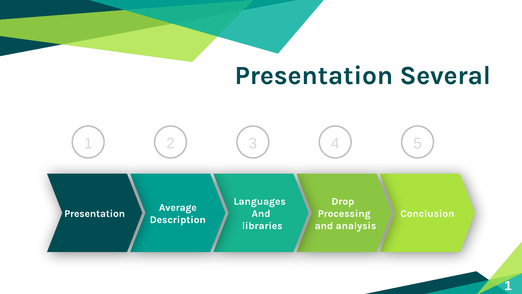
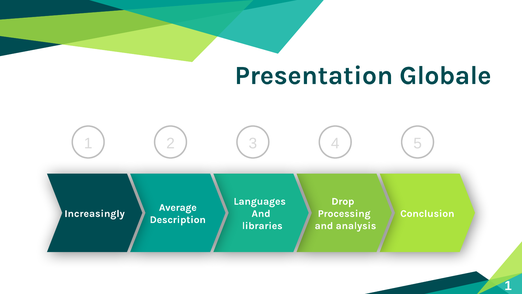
Several: Several -> Globale
Presentation at (95, 213): Presentation -> Increasingly
